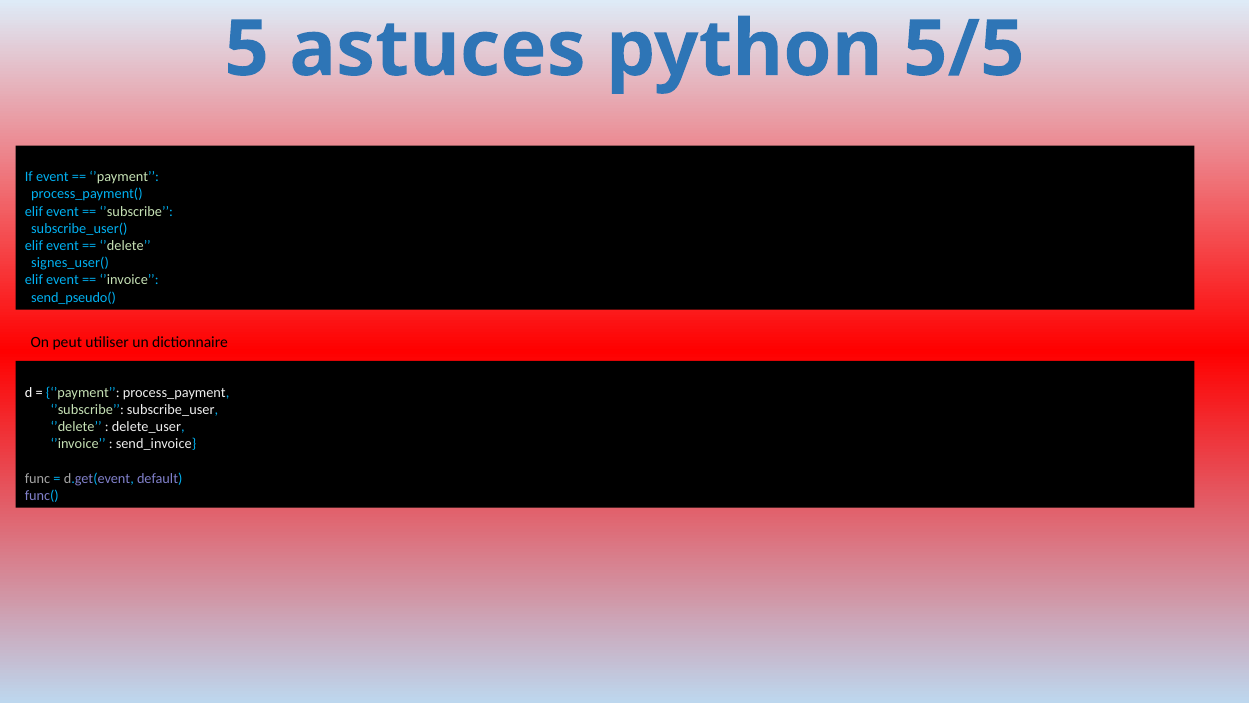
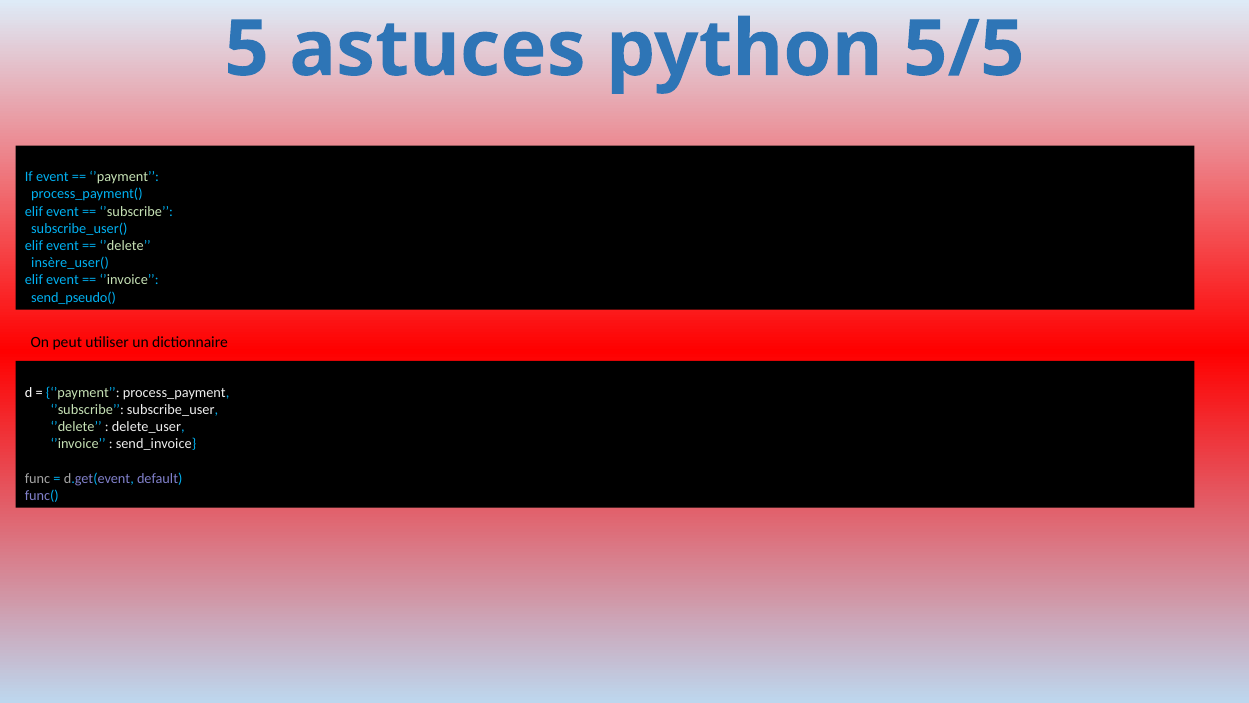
signes_user(: signes_user( -> insère_user(
